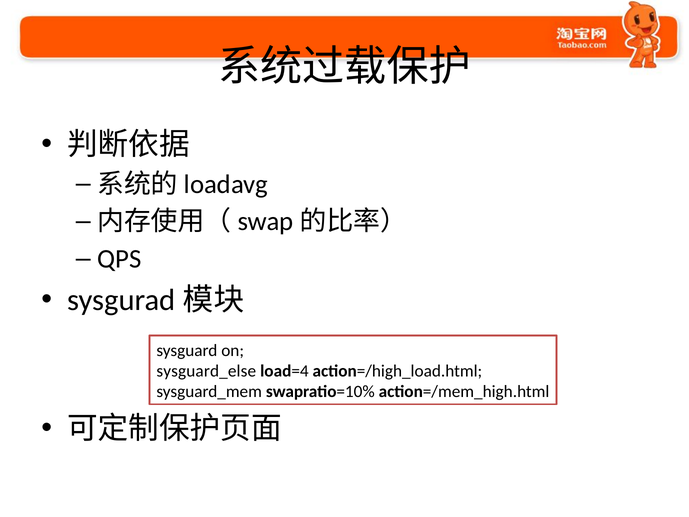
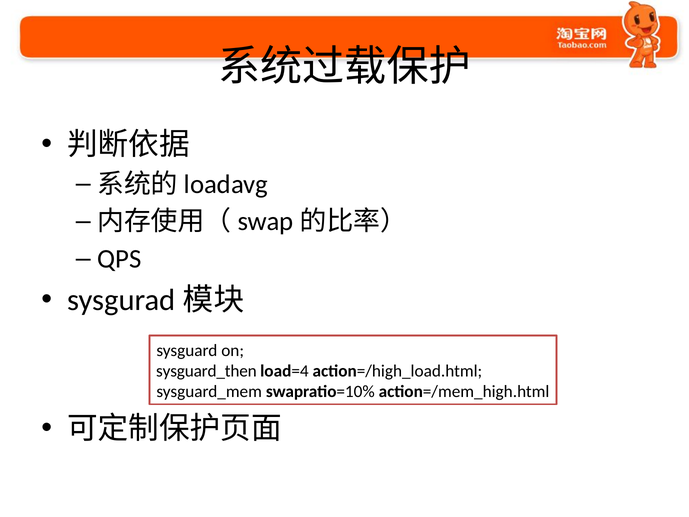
sysguard_else: sysguard_else -> sysguard_then
